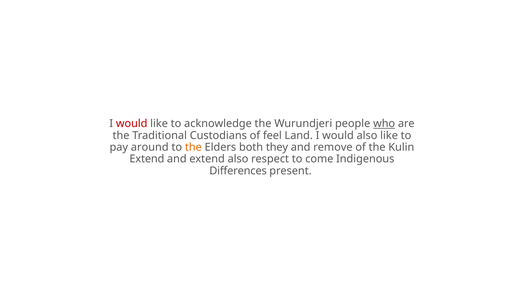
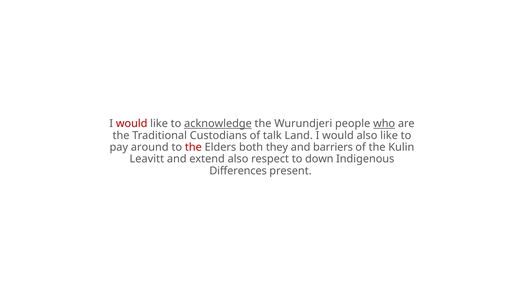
acknowledge underline: none -> present
feel: feel -> talk
the at (193, 147) colour: orange -> red
remove: remove -> barriers
Extend at (147, 159): Extend -> Leavitt
come: come -> down
